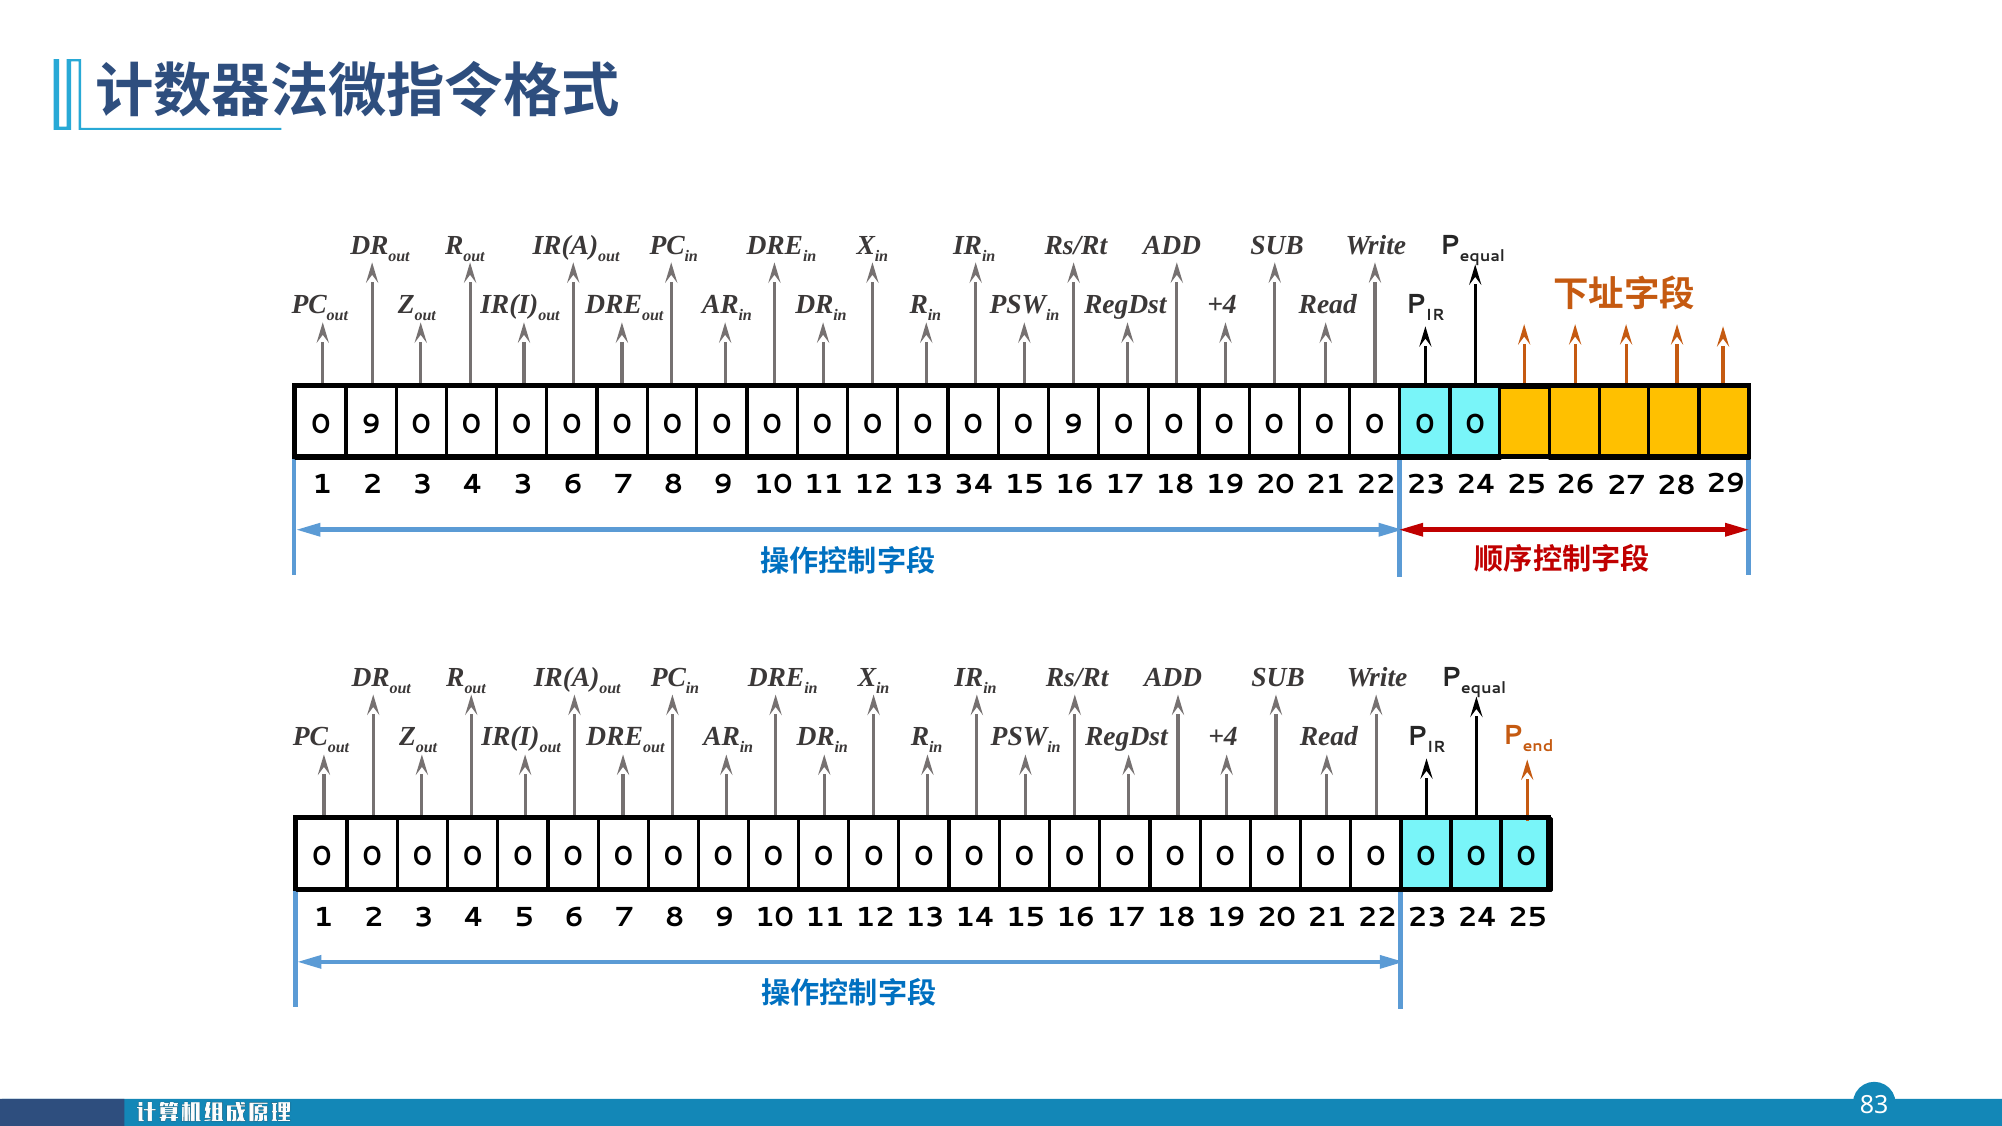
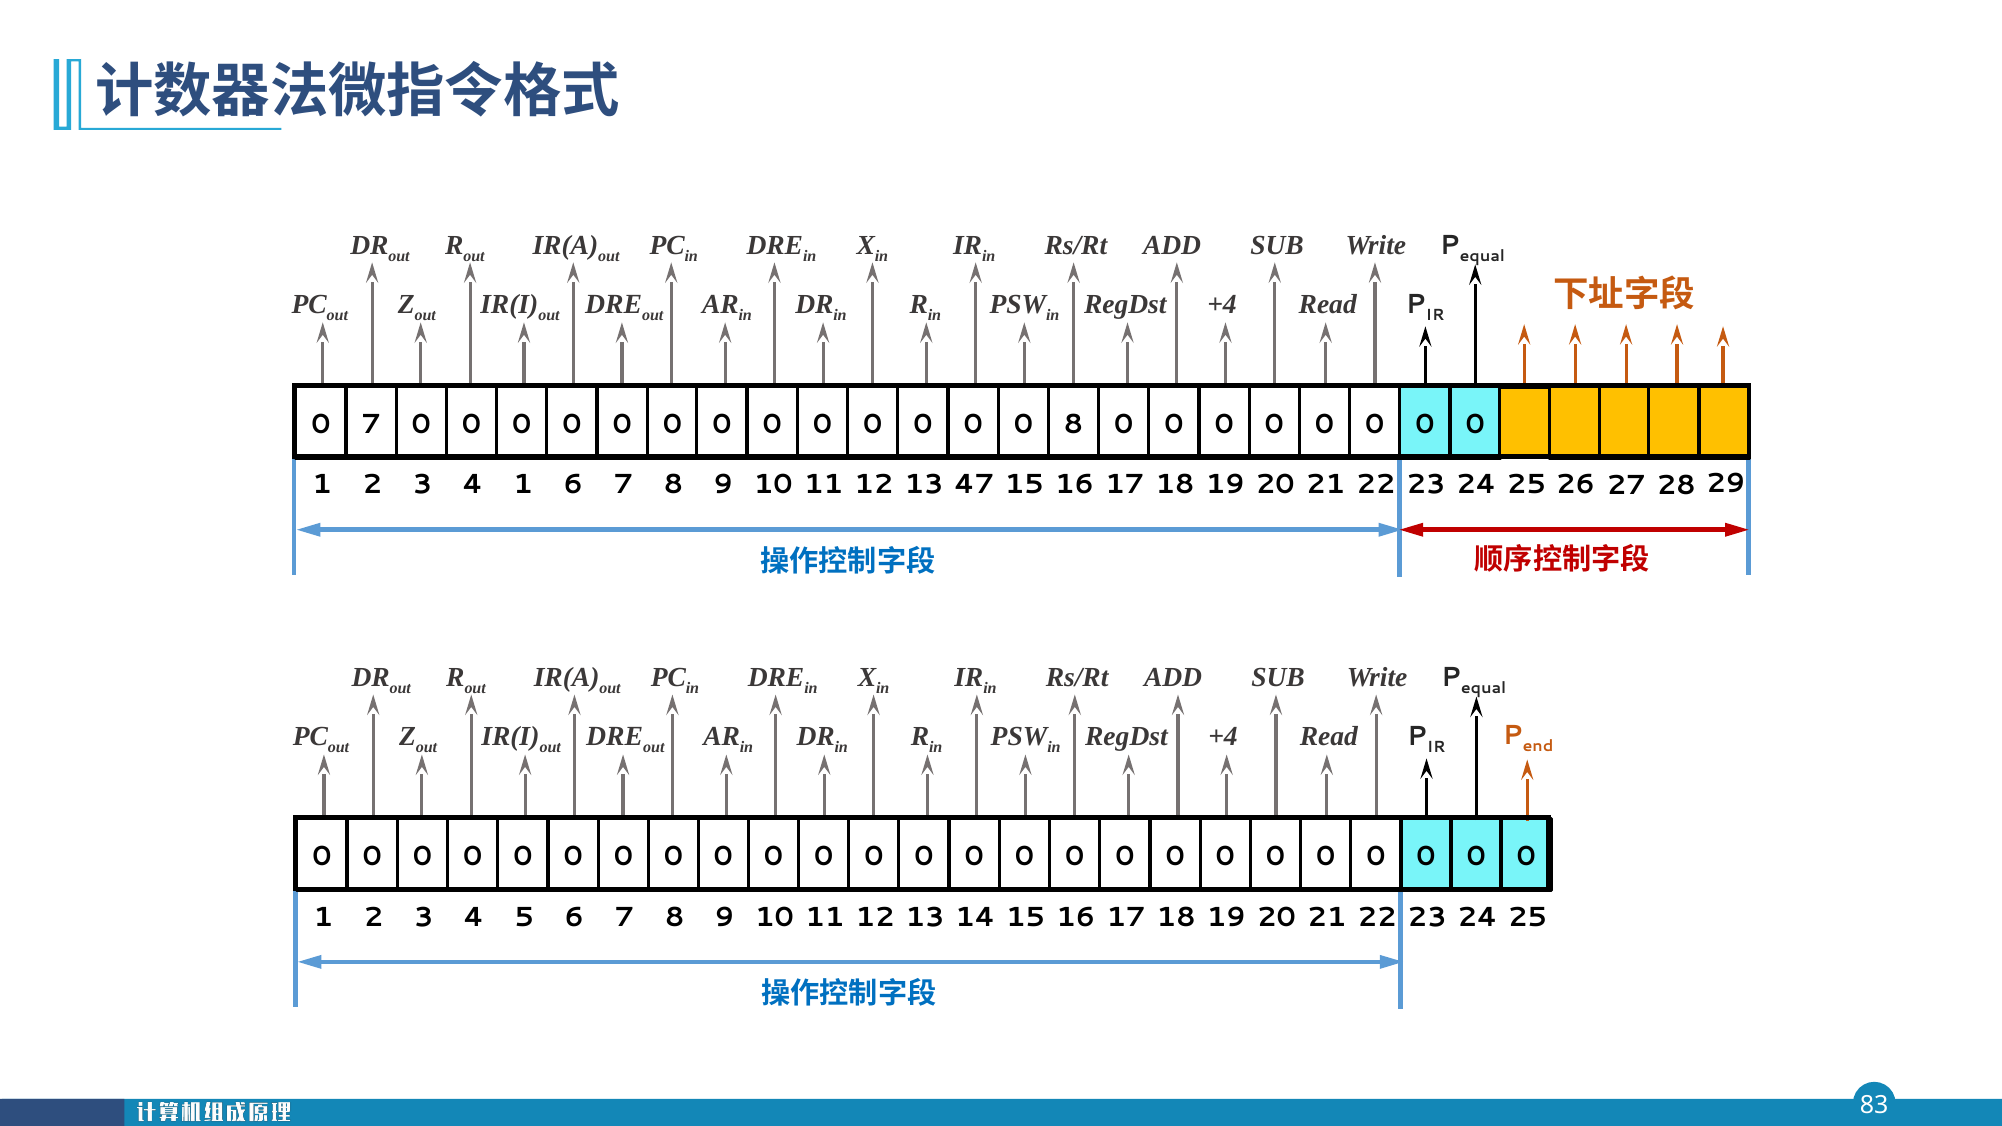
9 at (371, 424): 9 -> 7
0 0 9: 9 -> 8
4 3: 3 -> 1
34: 34 -> 47
